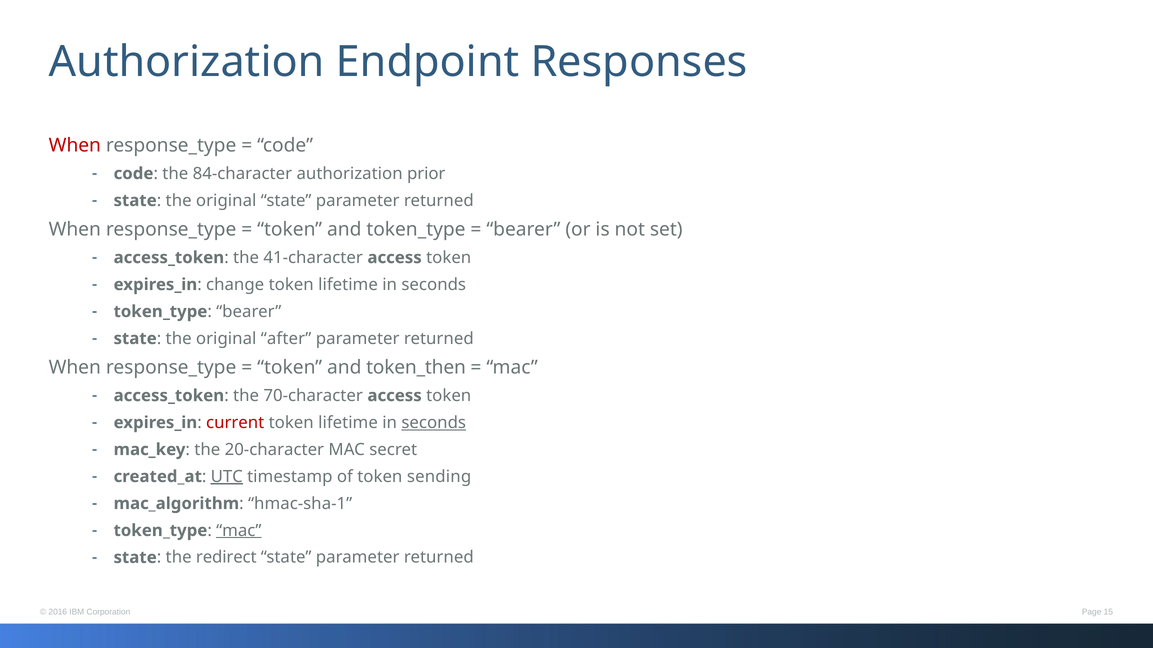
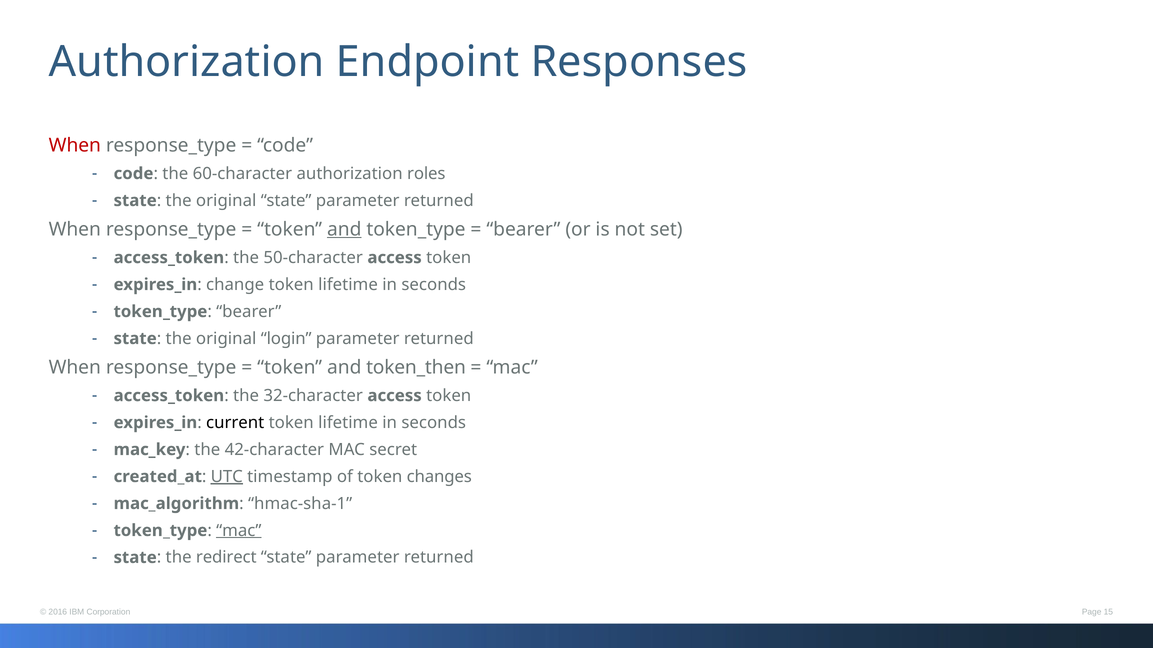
84-character: 84-character -> 60-character
prior: prior -> roles
and at (344, 230) underline: none -> present
41-character: 41-character -> 50-character
after: after -> login
70-character: 70-character -> 32-character
current colour: red -> black
seconds at (434, 423) underline: present -> none
20-character: 20-character -> 42-character
sending: sending -> changes
